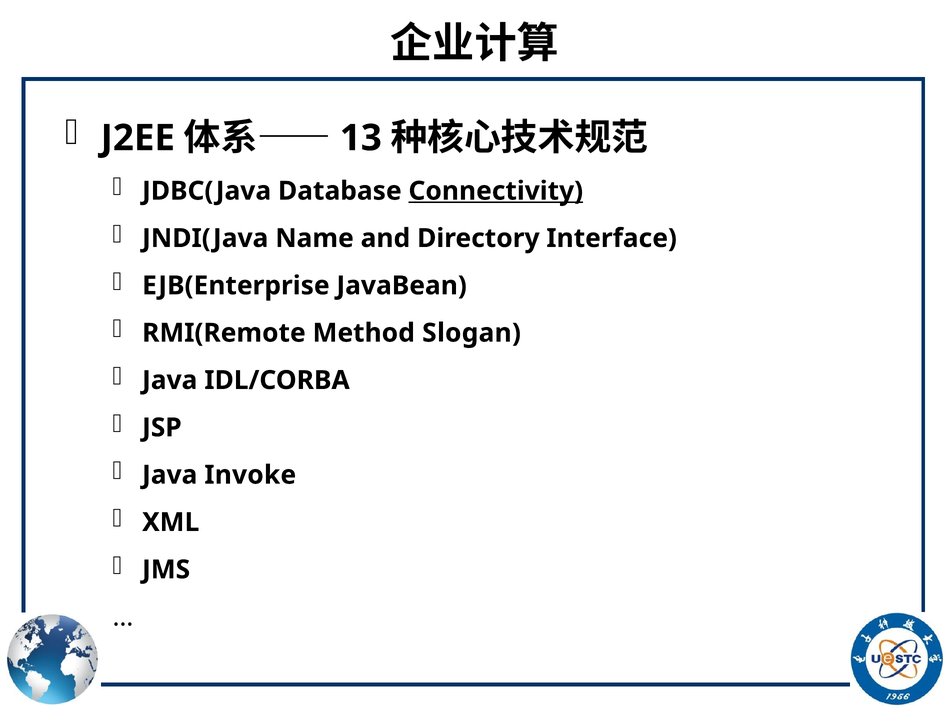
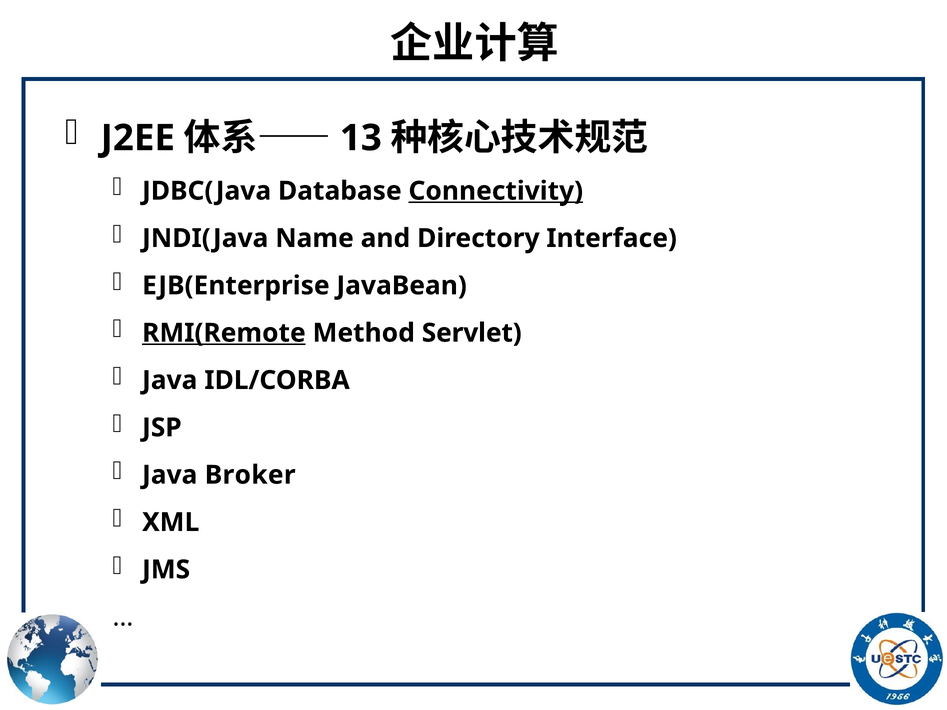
RMI(Remote underline: none -> present
Slogan: Slogan -> Servlet
Invoke: Invoke -> Broker
